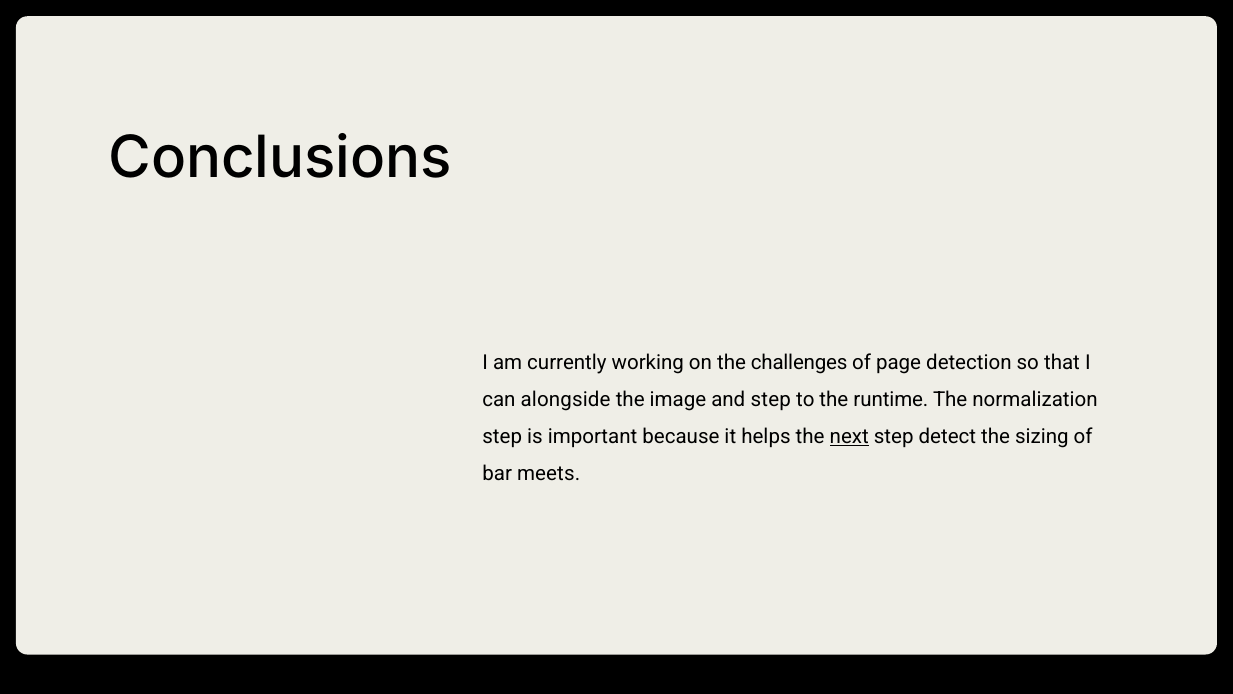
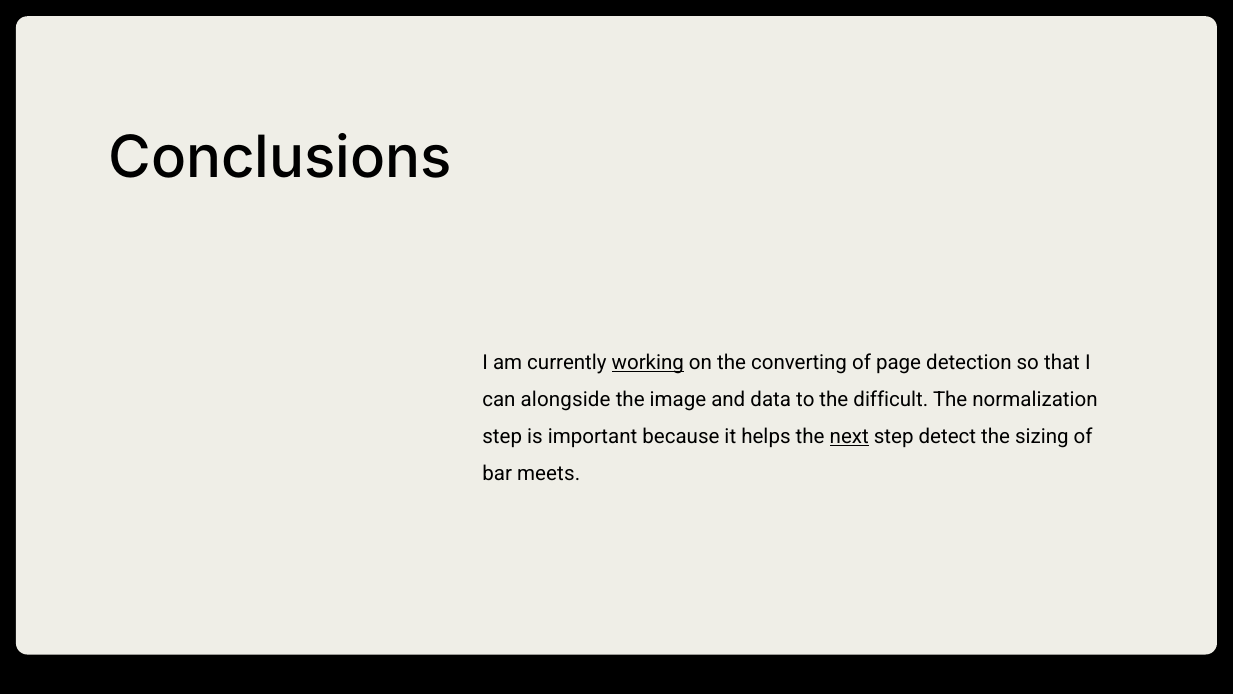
working underline: none -> present
challenges: challenges -> converting
and step: step -> data
runtime: runtime -> difficult
